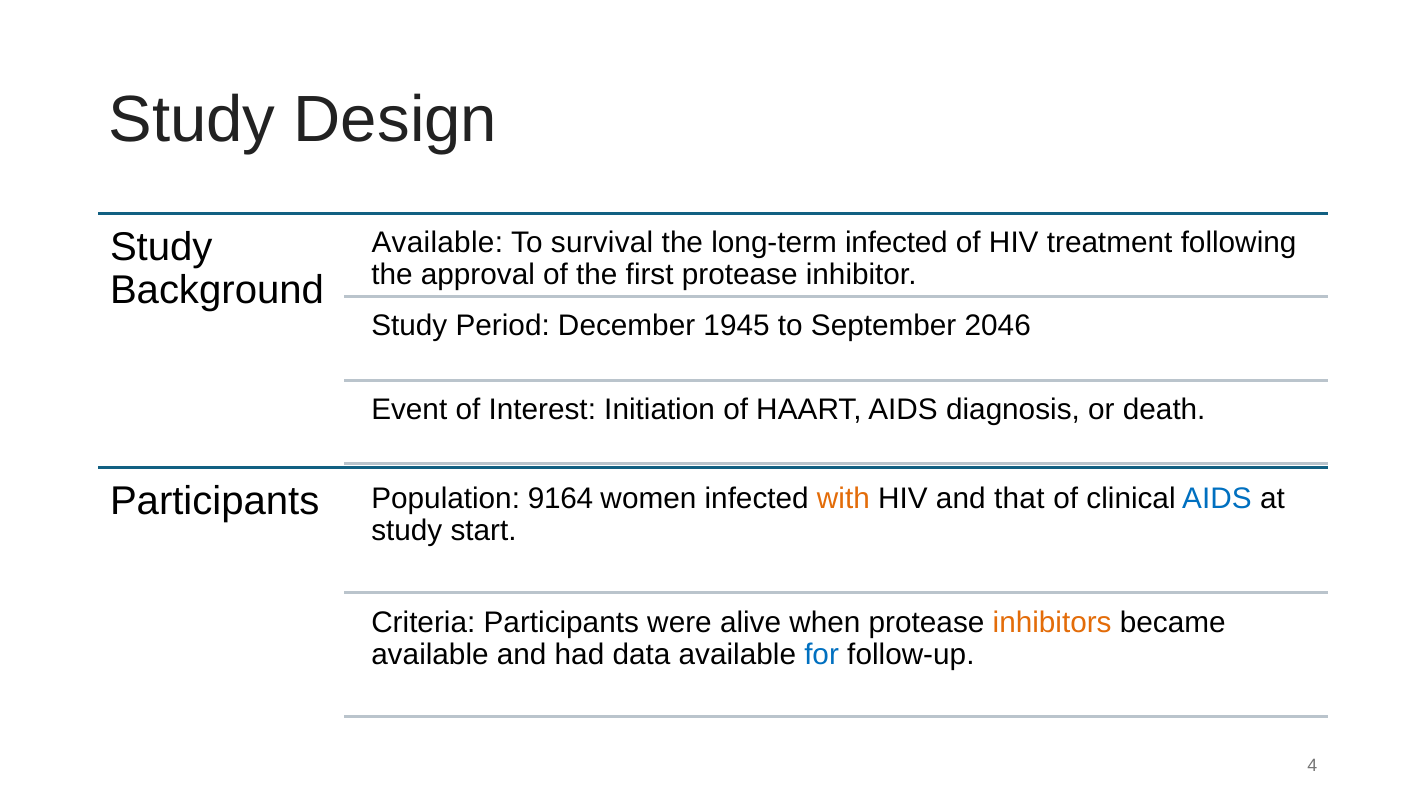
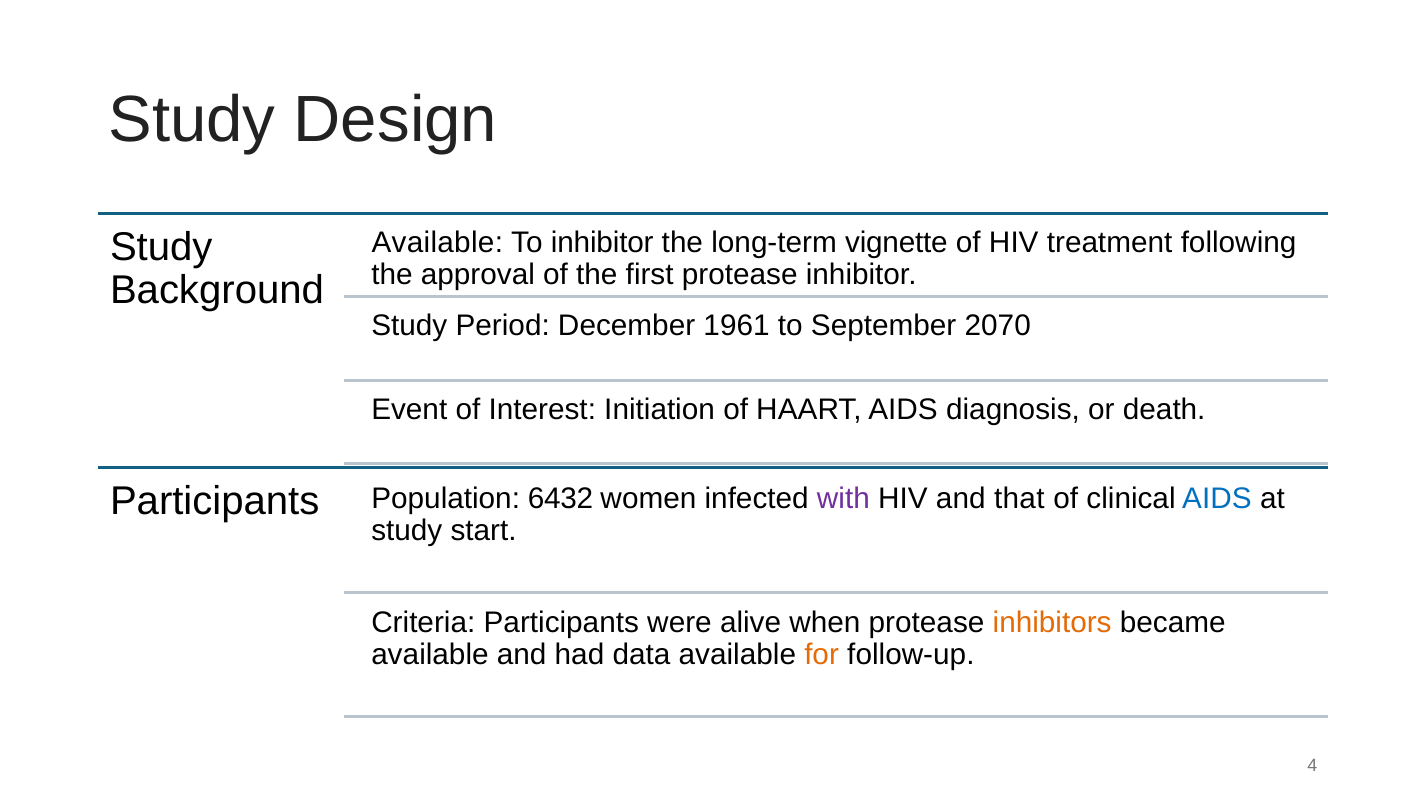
To survival: survival -> inhibitor
long-term infected: infected -> vignette
1945: 1945 -> 1961
2046: 2046 -> 2070
9164: 9164 -> 6432
with colour: orange -> purple
for colour: blue -> orange
